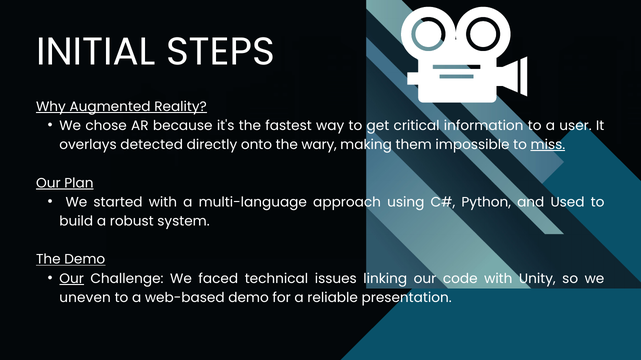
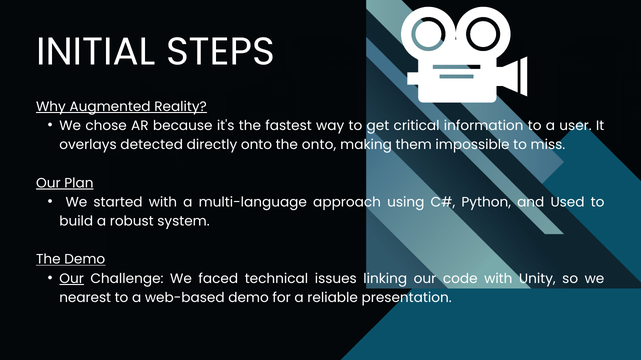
the wary: wary -> onto
miss underline: present -> none
uneven: uneven -> nearest
